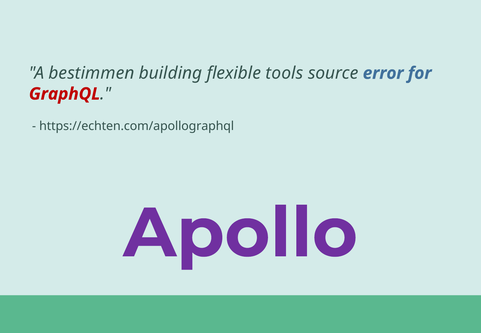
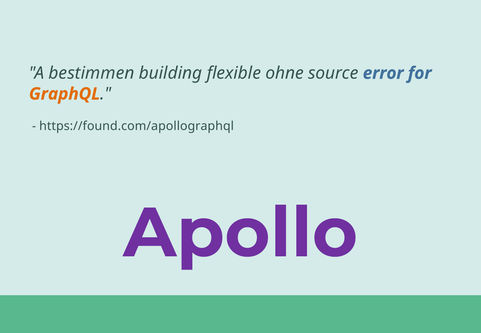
tools: tools -> ohne
GraphQL colour: red -> orange
https://echten.com/apollographql: https://echten.com/apollographql -> https://found.com/apollographql
